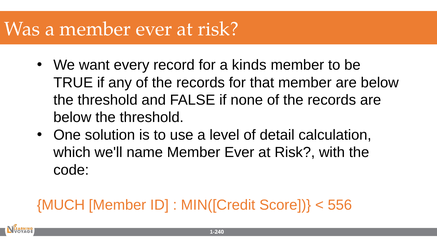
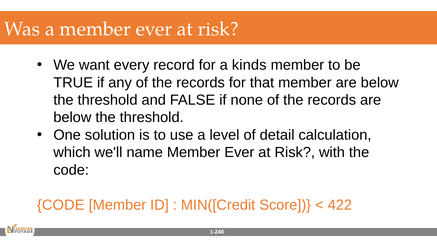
MUCH at (61, 205): MUCH -> CODE
556: 556 -> 422
